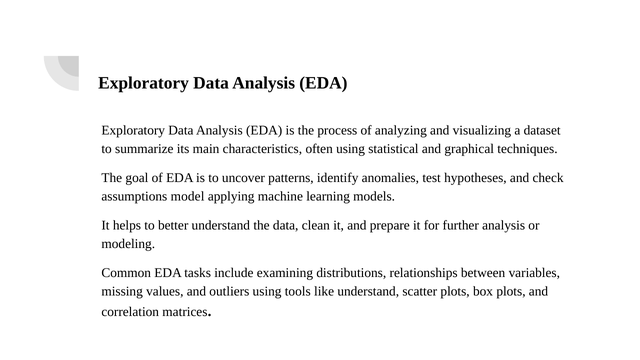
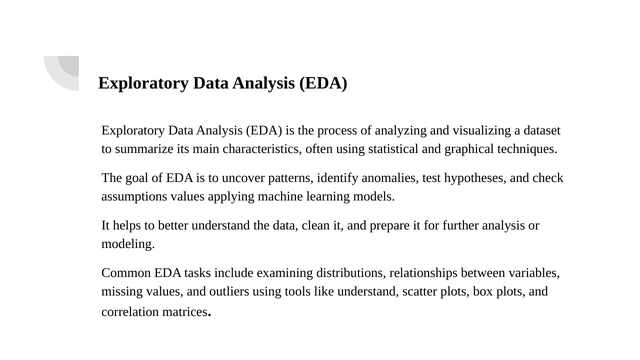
assumptions model: model -> values
